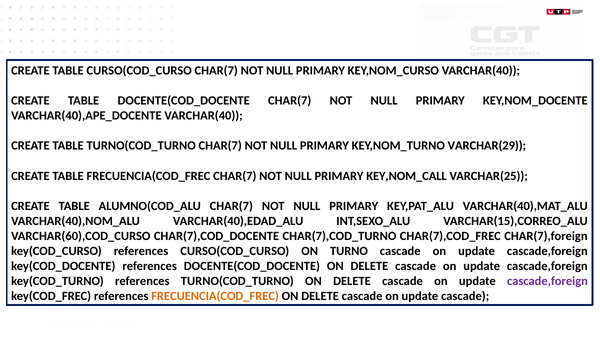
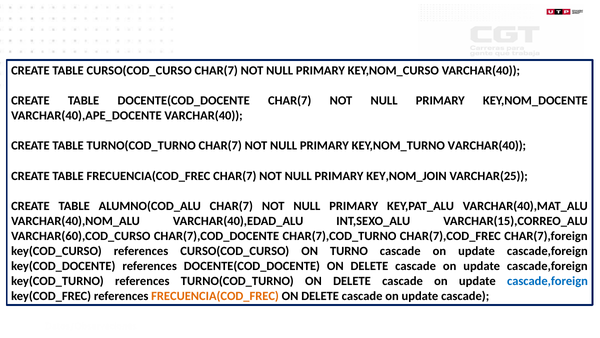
KEY,NOM_TURNO VARCHAR(29: VARCHAR(29 -> VARCHAR(40
KEY,NOM_CALL: KEY,NOM_CALL -> KEY,NOM_JOIN
cascade,foreign at (547, 281) colour: purple -> blue
